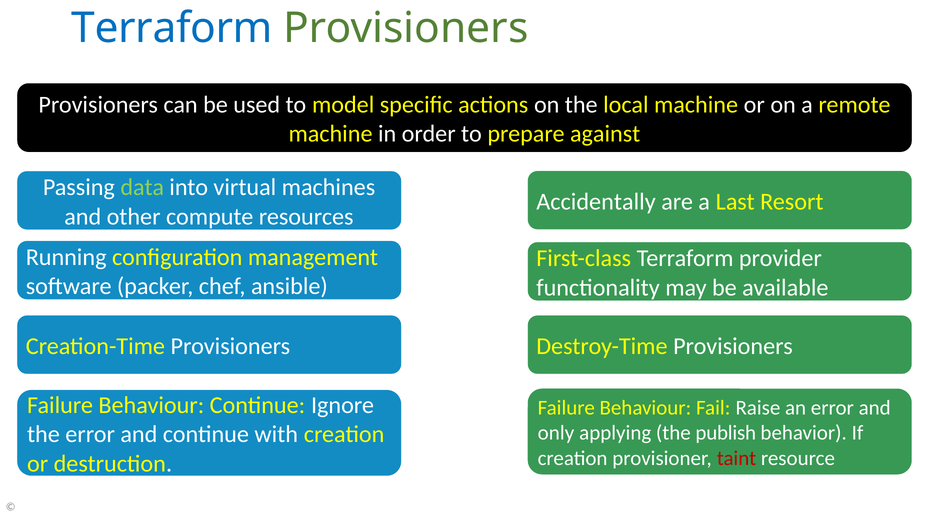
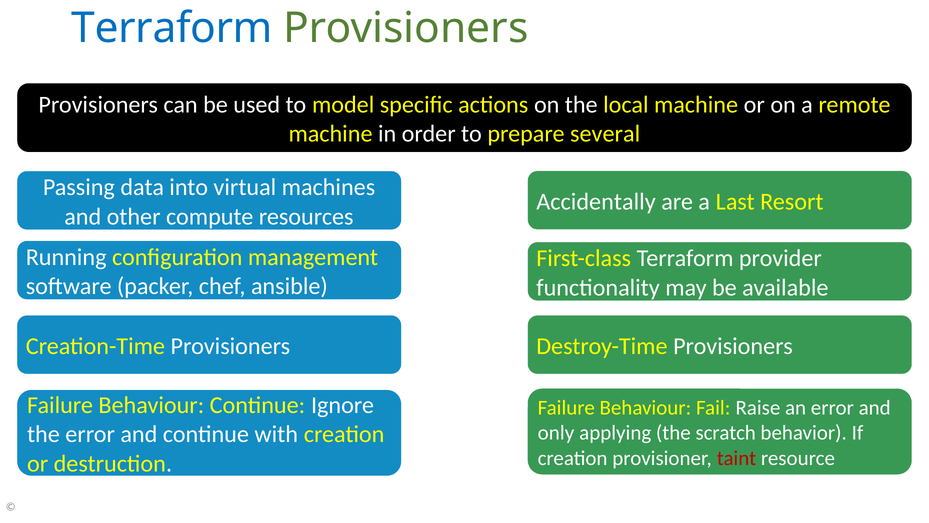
against: against -> several
data colour: light green -> white
publish: publish -> scratch
